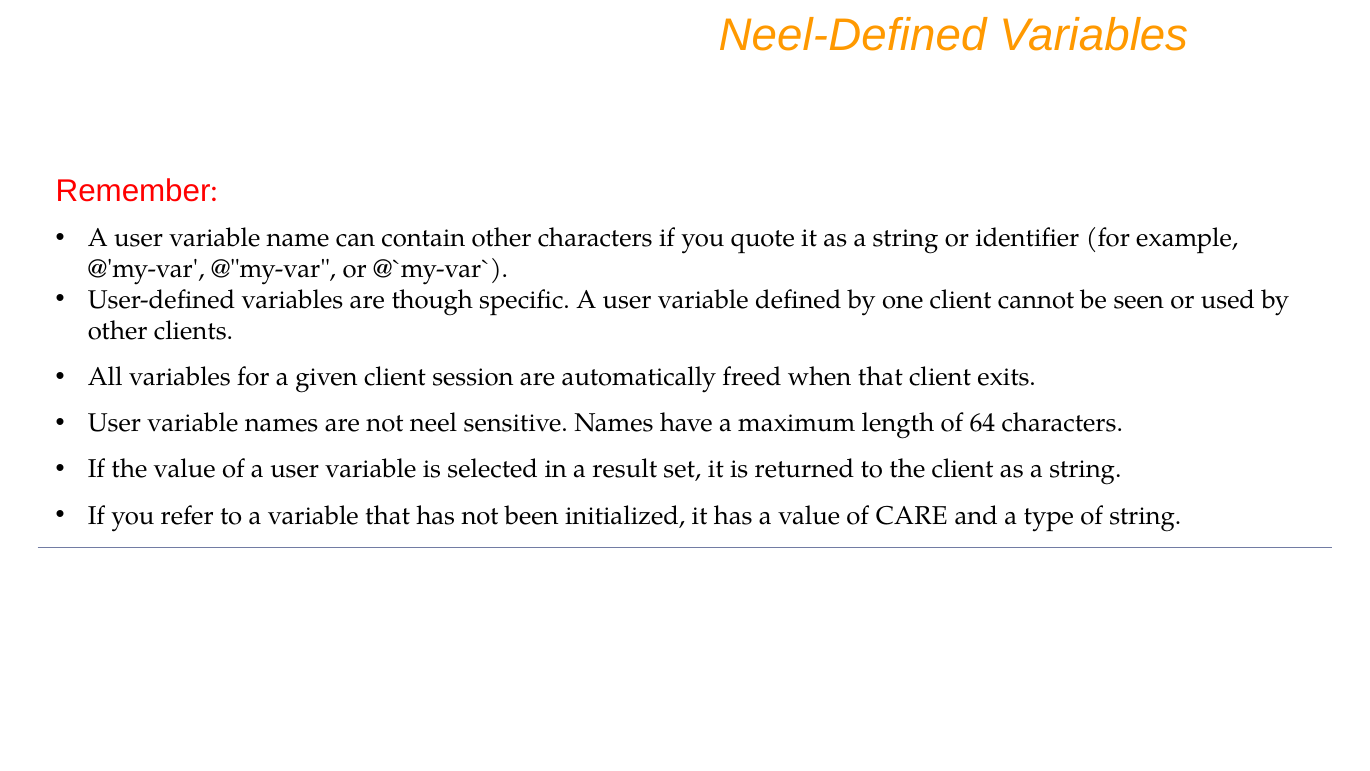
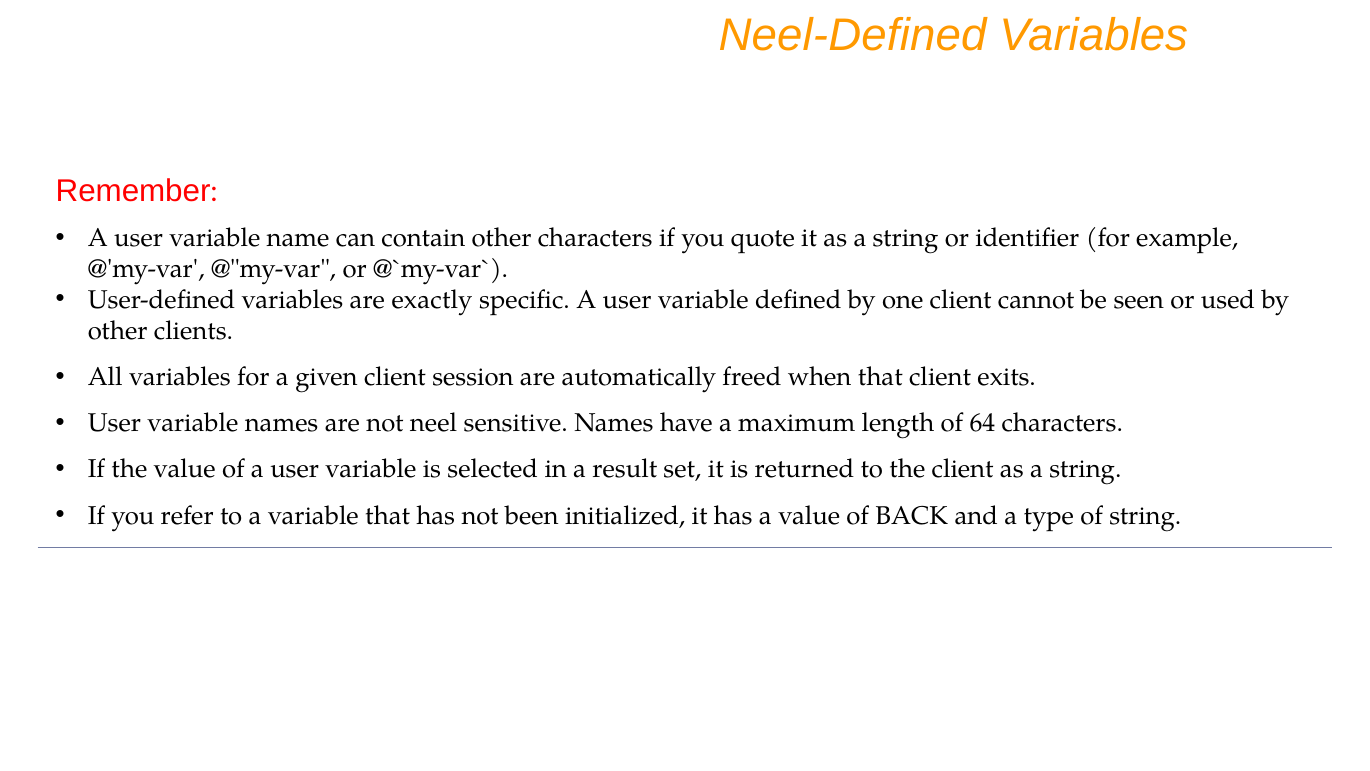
though: though -> exactly
CARE: CARE -> BACK
